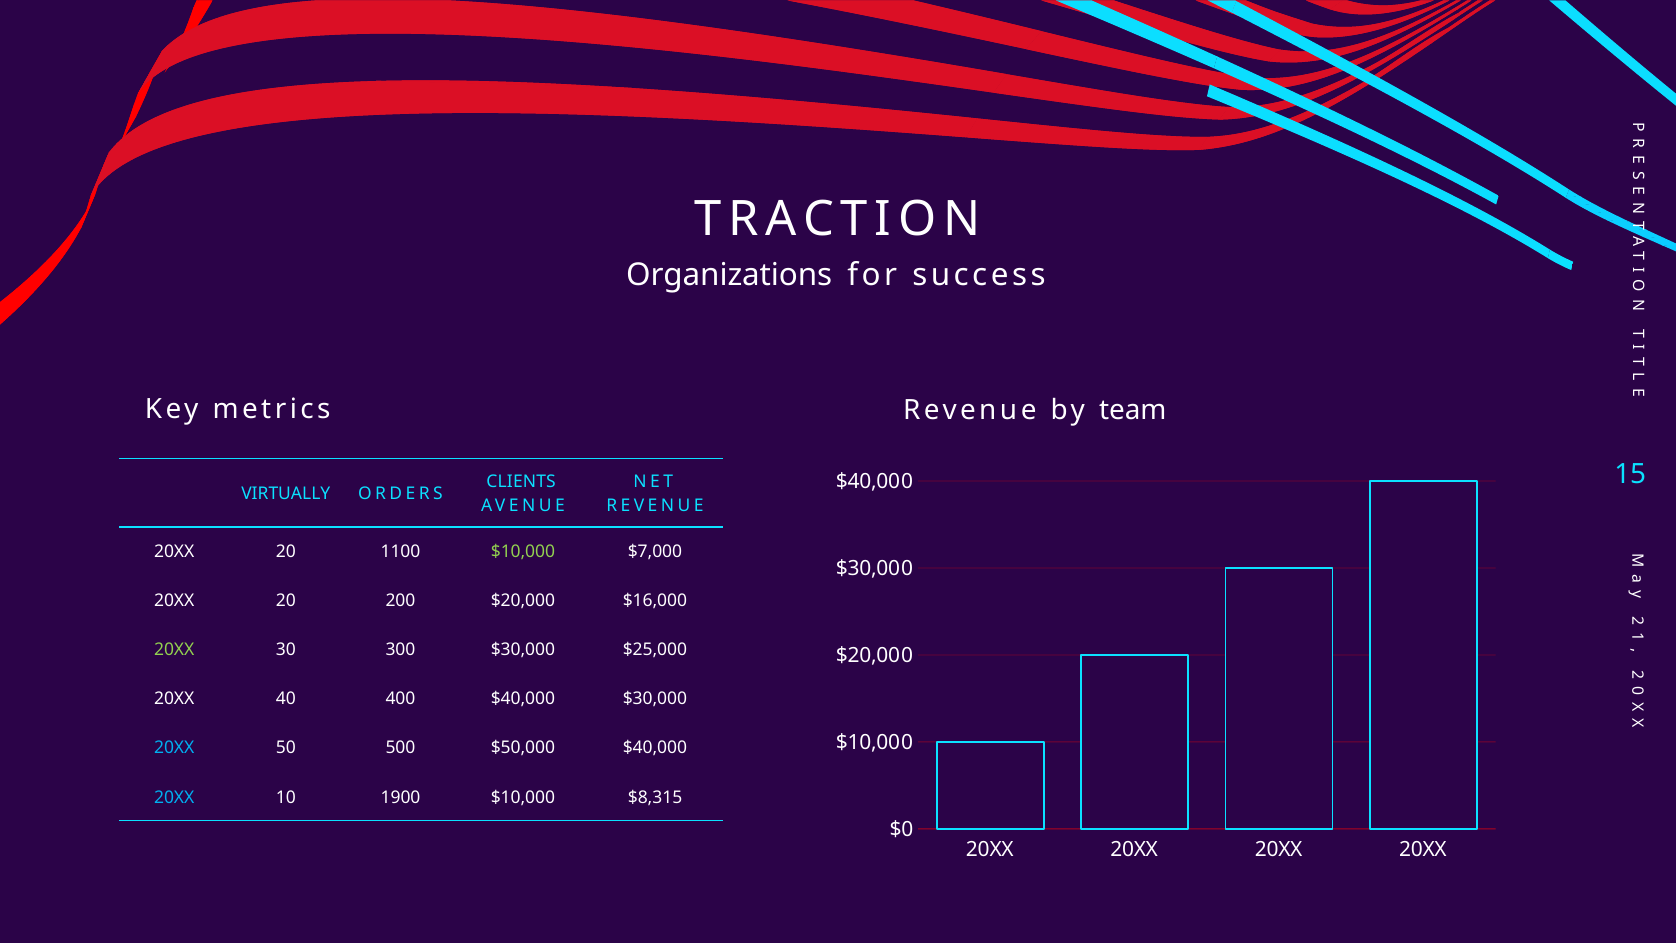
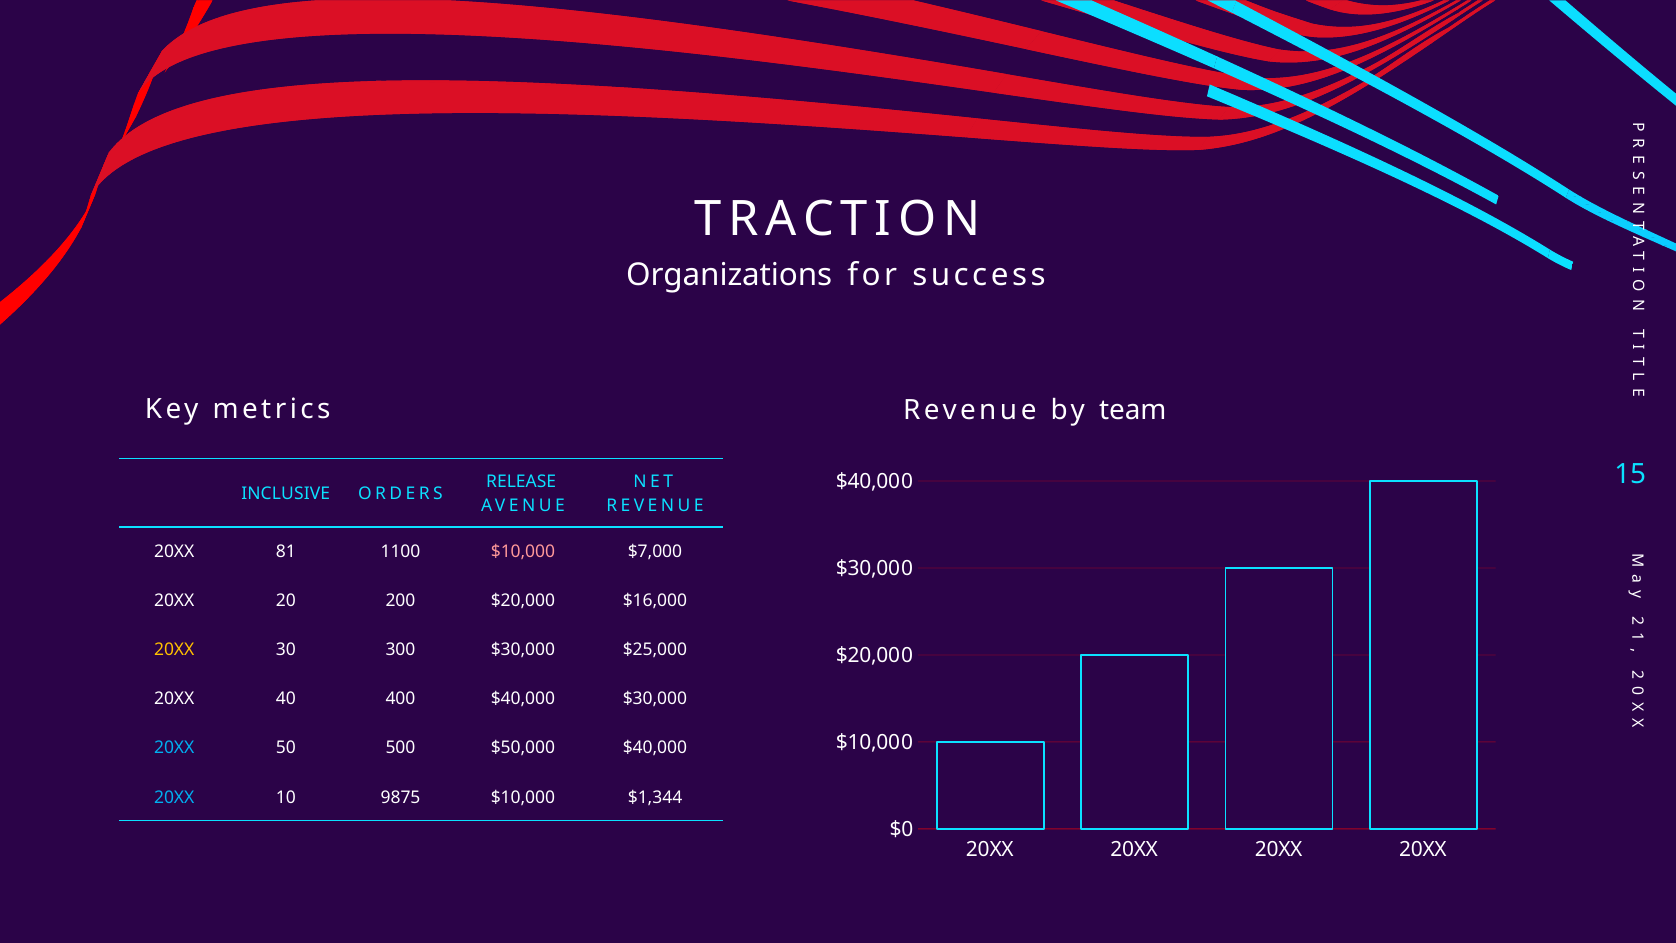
CLIENTS: CLIENTS -> RELEASE
VIRTUALLY: VIRTUALLY -> INCLUSIVE
20 at (286, 552): 20 -> 81
$10,000 at (523, 552) colour: light green -> pink
20XX at (174, 649) colour: light green -> yellow
1900: 1900 -> 9875
$8,315: $8,315 -> $1,344
